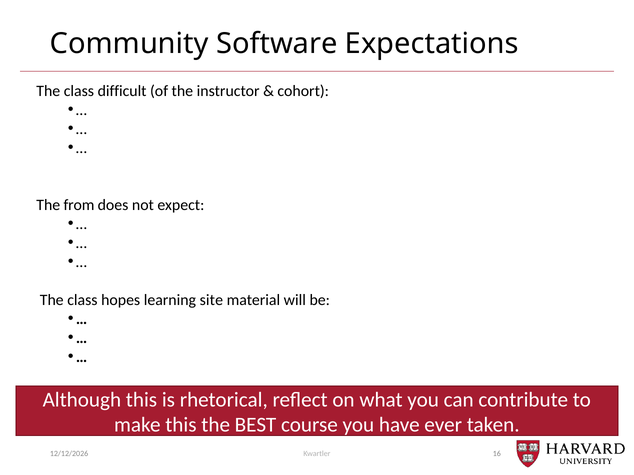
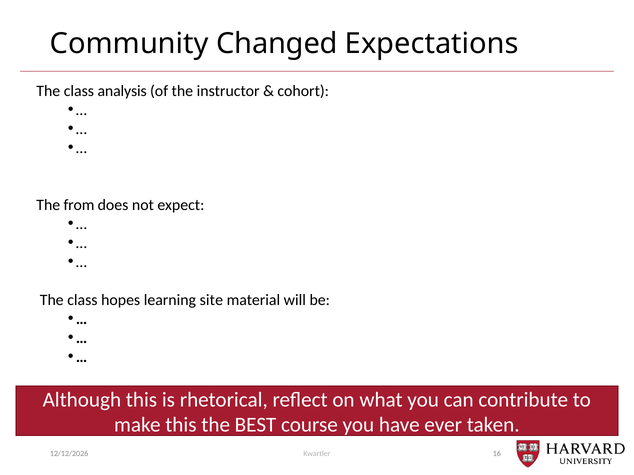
Software: Software -> Changed
difficult: difficult -> analysis
